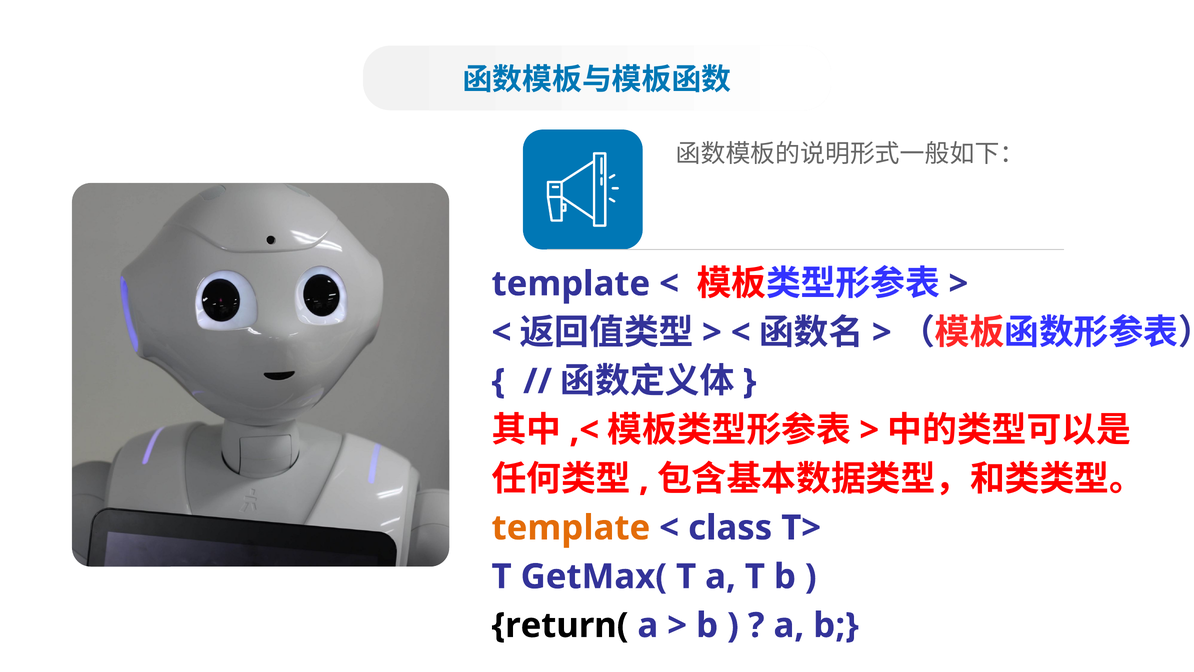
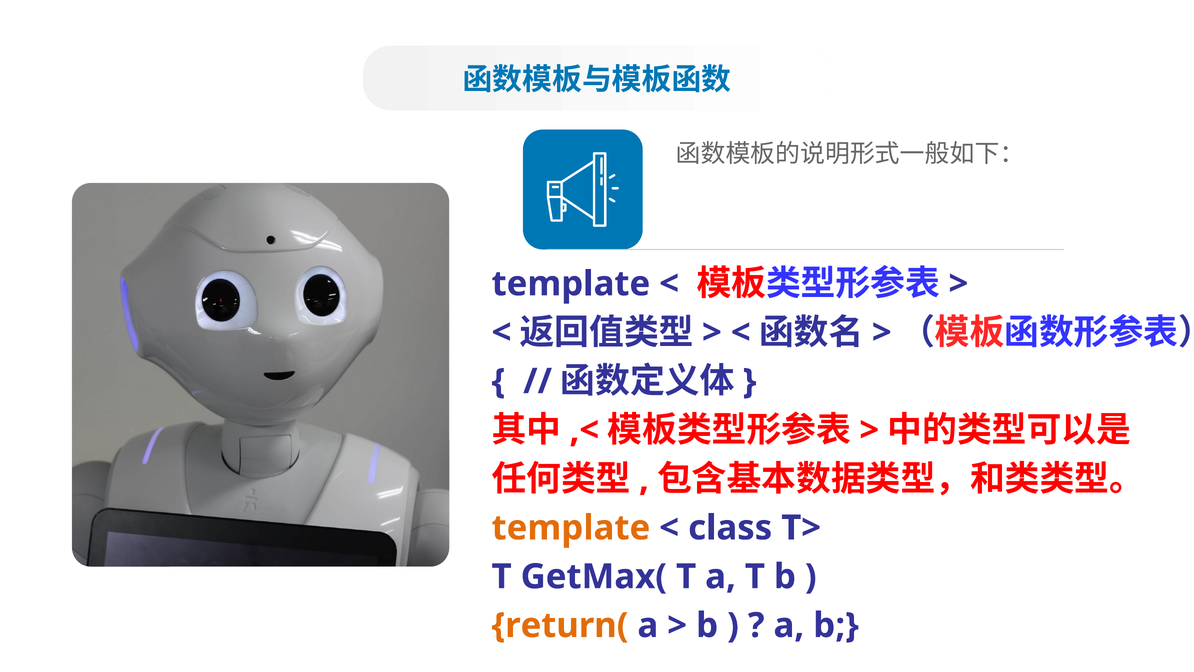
return( colour: black -> orange
